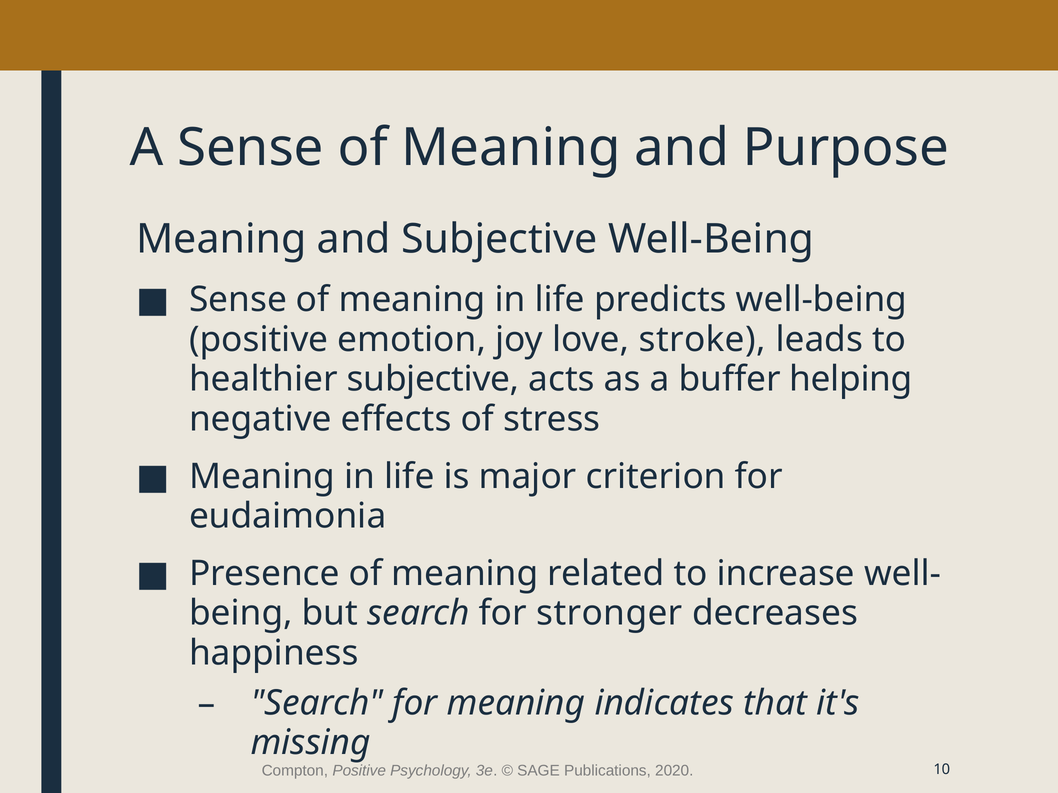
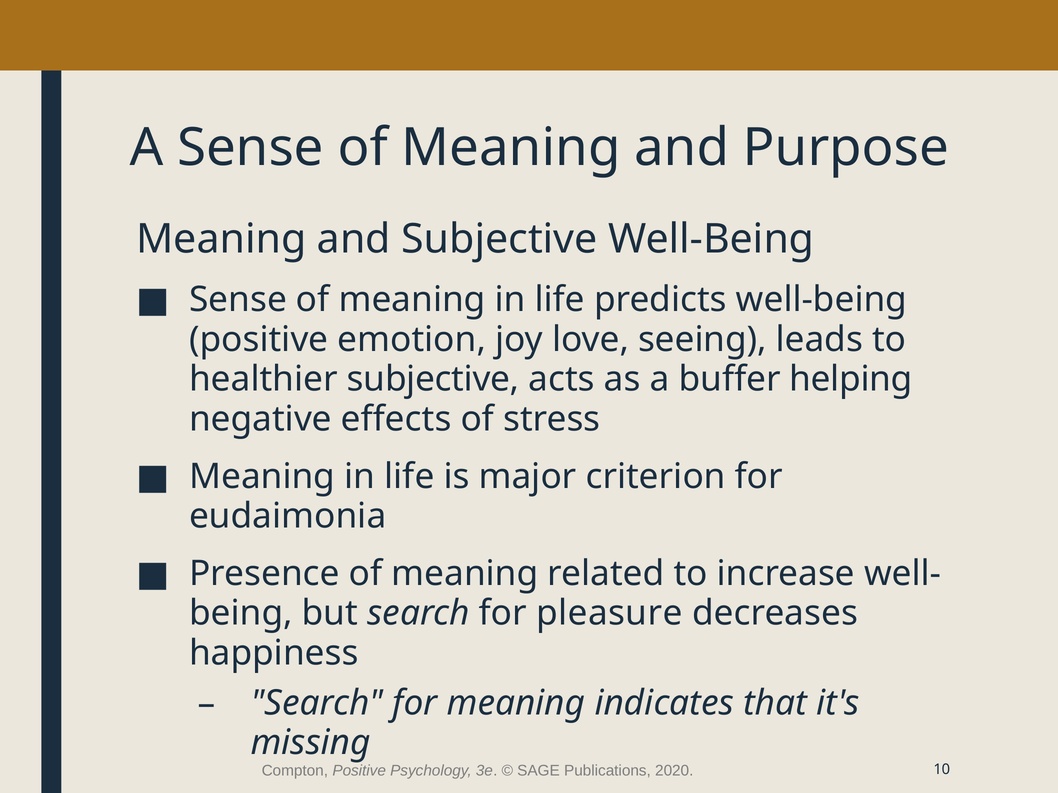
stroke: stroke -> seeing
stronger: stronger -> pleasure
